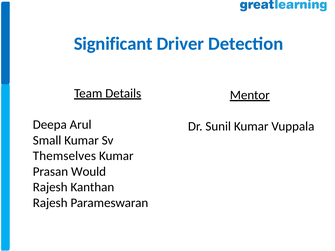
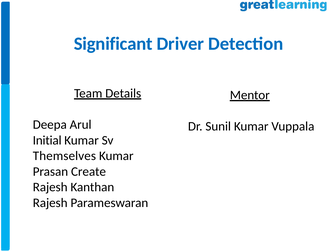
Small: Small -> Initial
Would: Would -> Create
